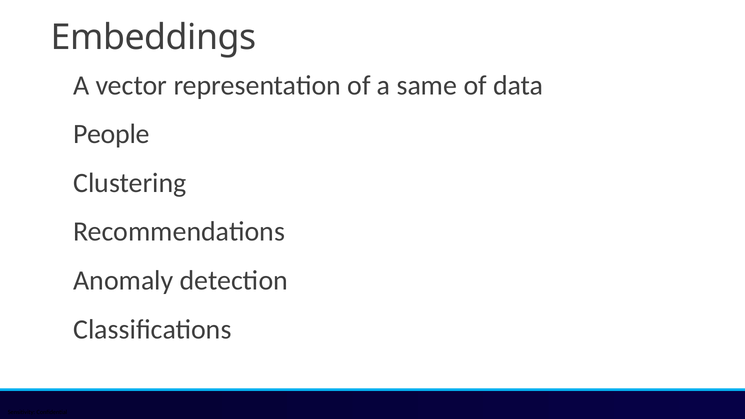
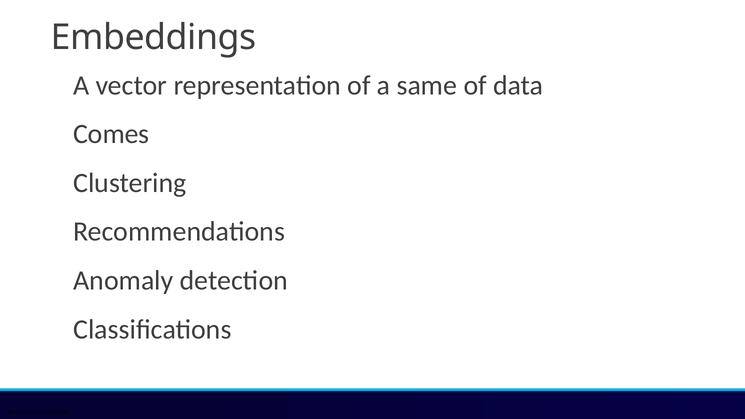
People: People -> Comes
